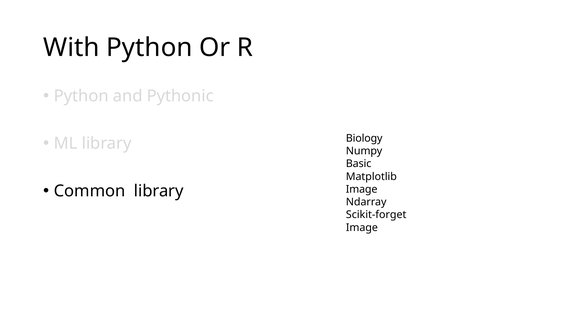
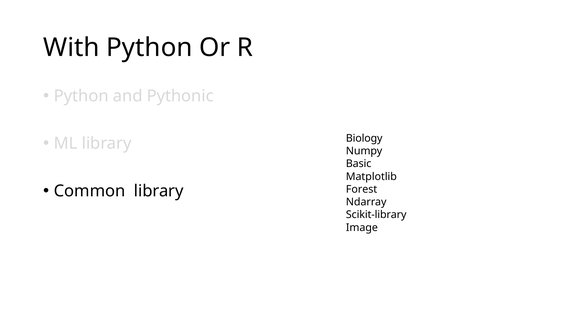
Image at (362, 189): Image -> Forest
Scikit-forget: Scikit-forget -> Scikit-library
